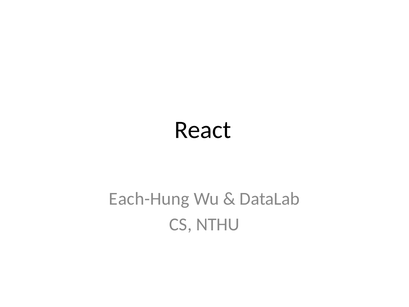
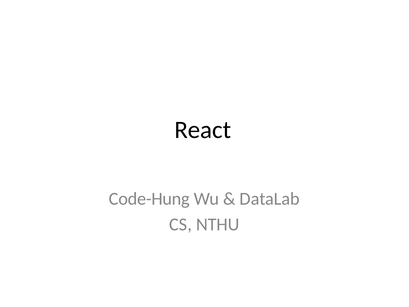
Each-Hung: Each-Hung -> Code-Hung
